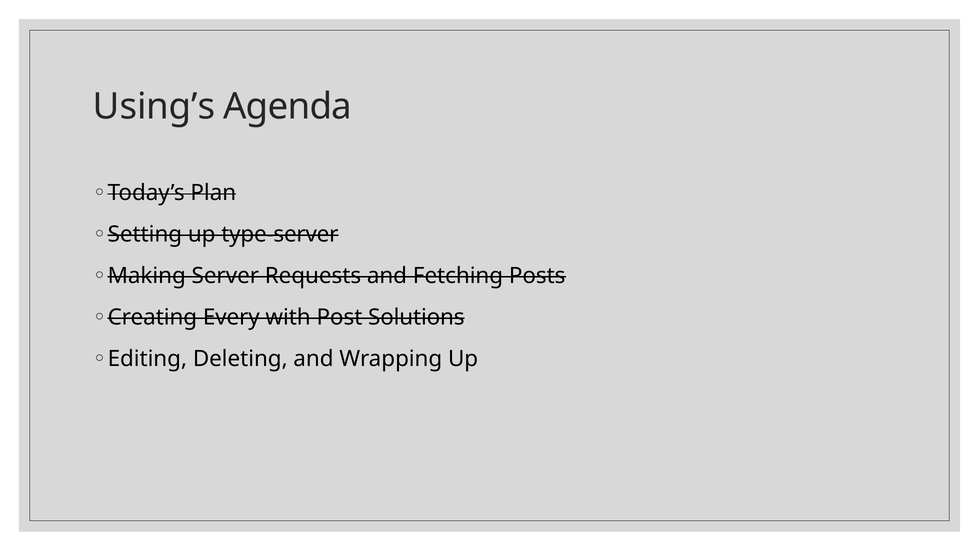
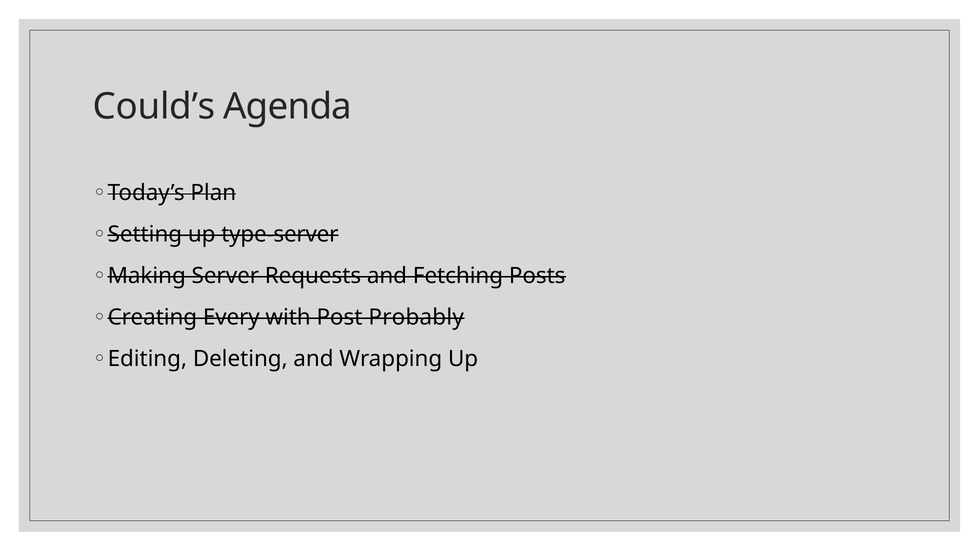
Using’s: Using’s -> Could’s
Solutions: Solutions -> Probably
